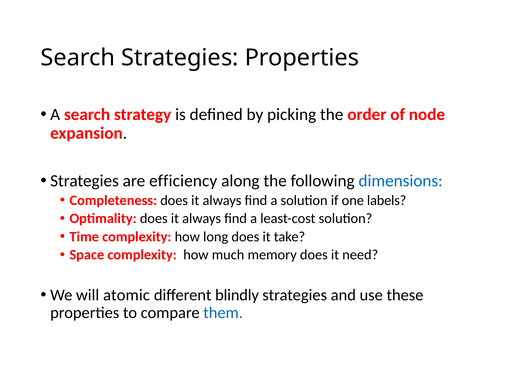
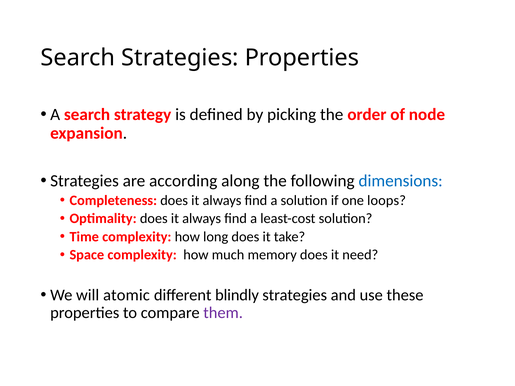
efficiency: efficiency -> according
labels: labels -> loops
them colour: blue -> purple
